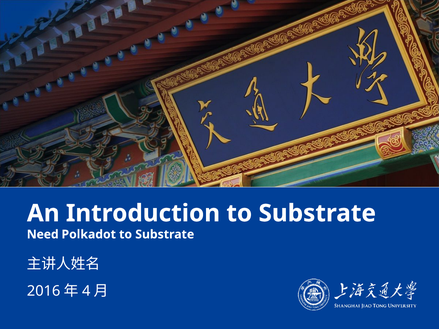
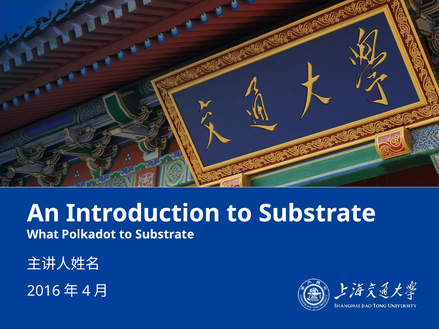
Need: Need -> What
